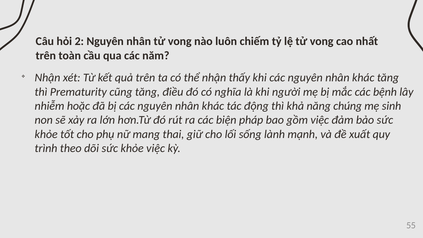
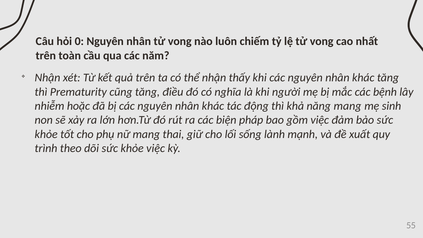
2: 2 -> 0
năng chúng: chúng -> mang
